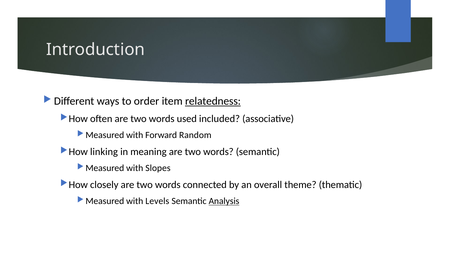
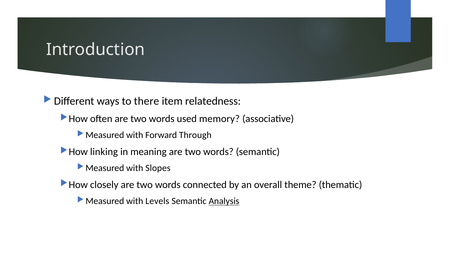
order: order -> there
relatedness underline: present -> none
included: included -> memory
Random: Random -> Through
